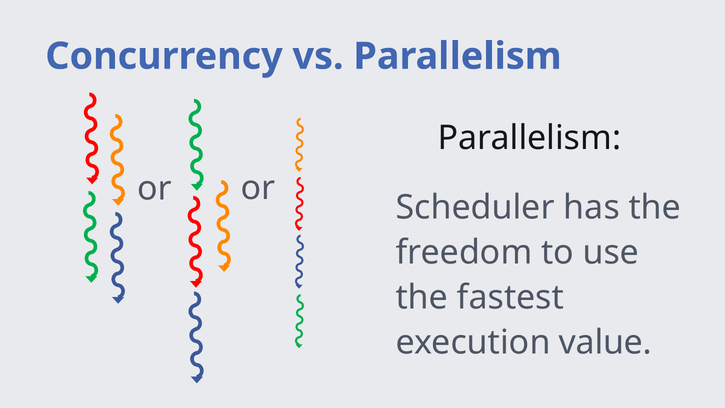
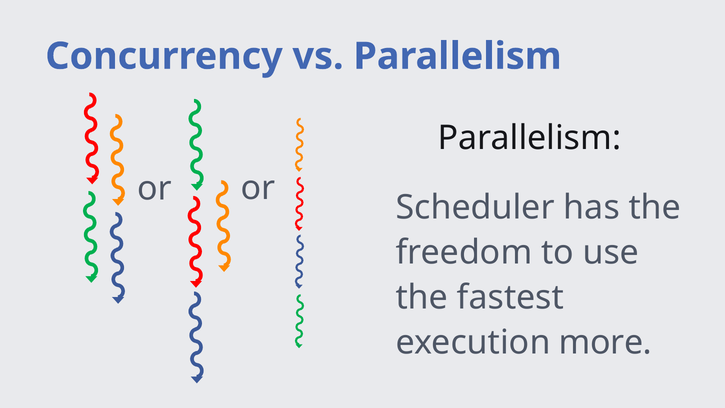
value: value -> more
